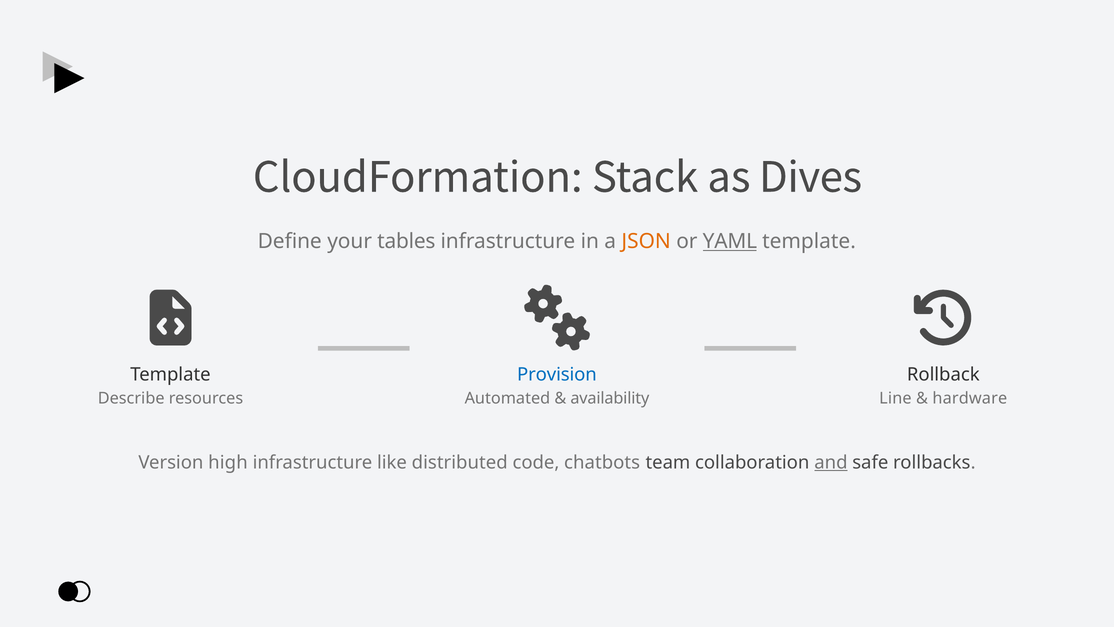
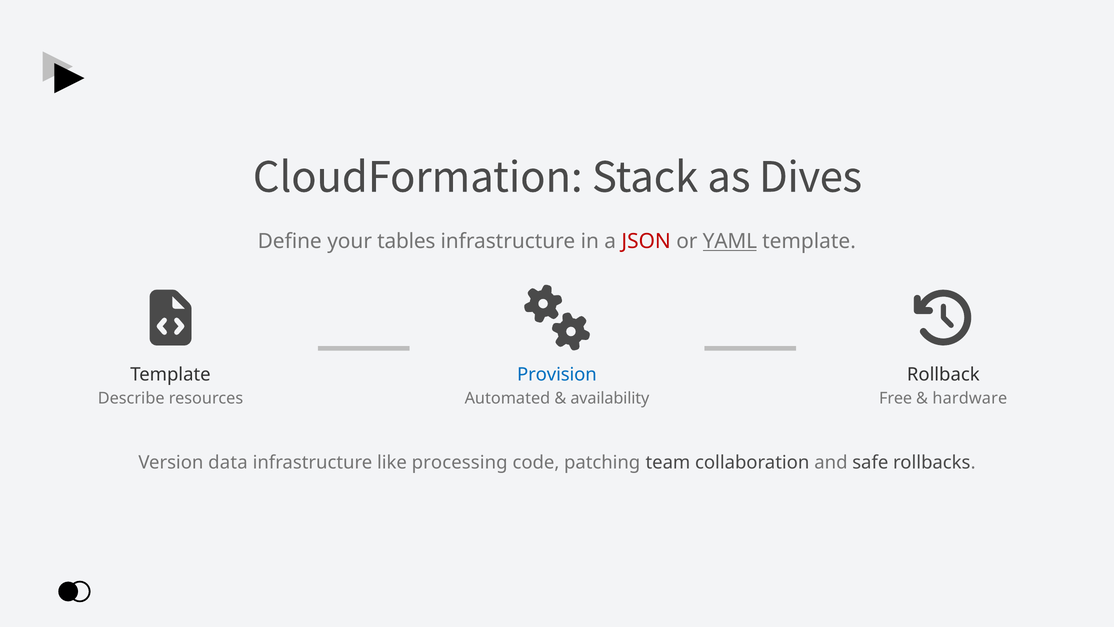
JSON colour: orange -> red
Line: Line -> Free
high: high -> data
distributed: distributed -> processing
chatbots: chatbots -> patching
and underline: present -> none
